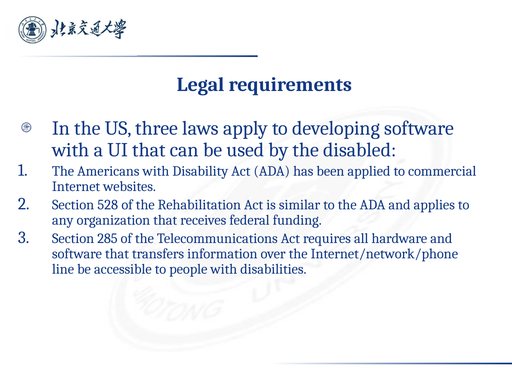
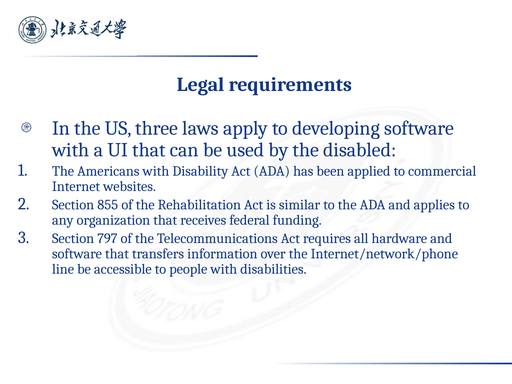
528: 528 -> 855
285: 285 -> 797
